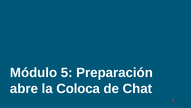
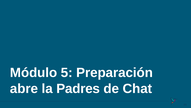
Coloca: Coloca -> Padres
